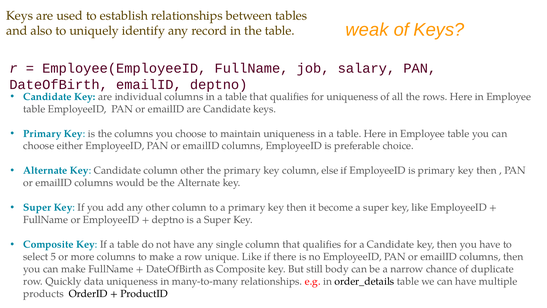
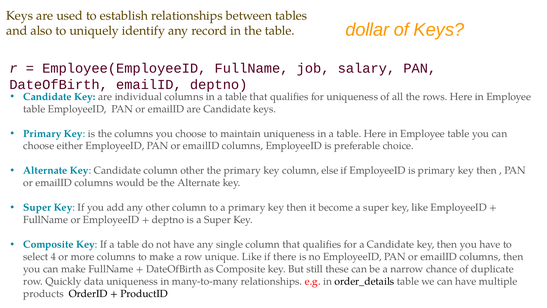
weak: weak -> dollar
5: 5 -> 4
body: body -> these
